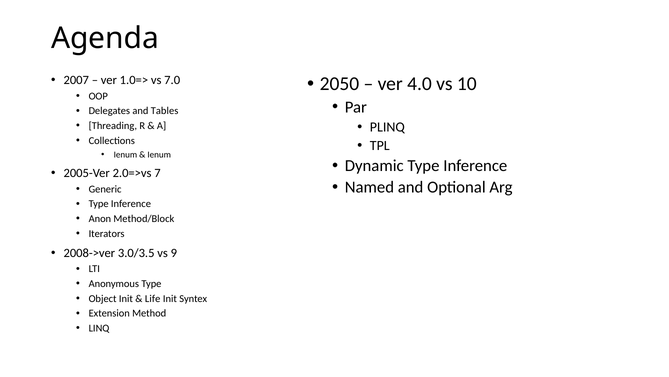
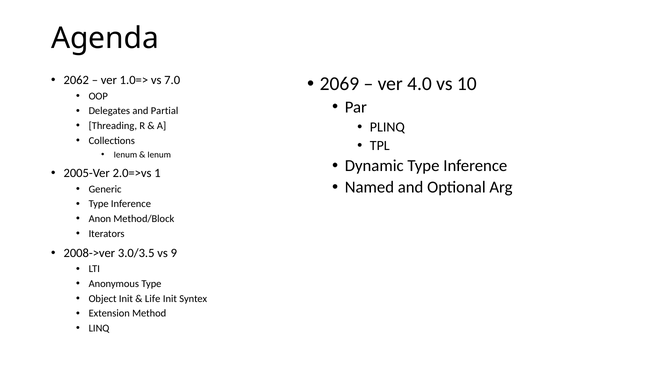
2007: 2007 -> 2062
2050: 2050 -> 2069
Tables: Tables -> Partial
7: 7 -> 1
